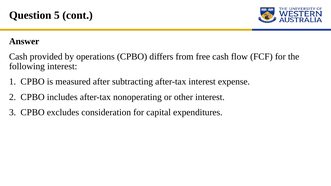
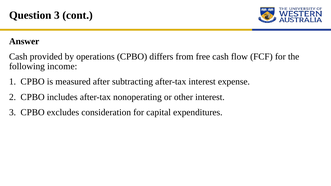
Question 5: 5 -> 3
following interest: interest -> income
